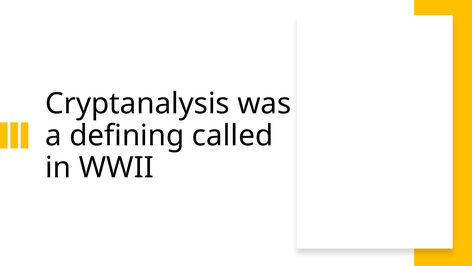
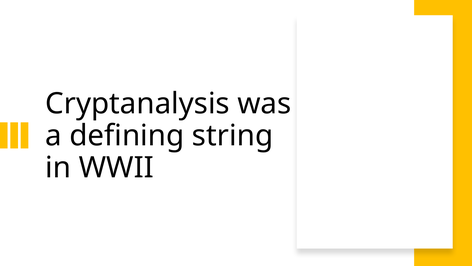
called: called -> string
